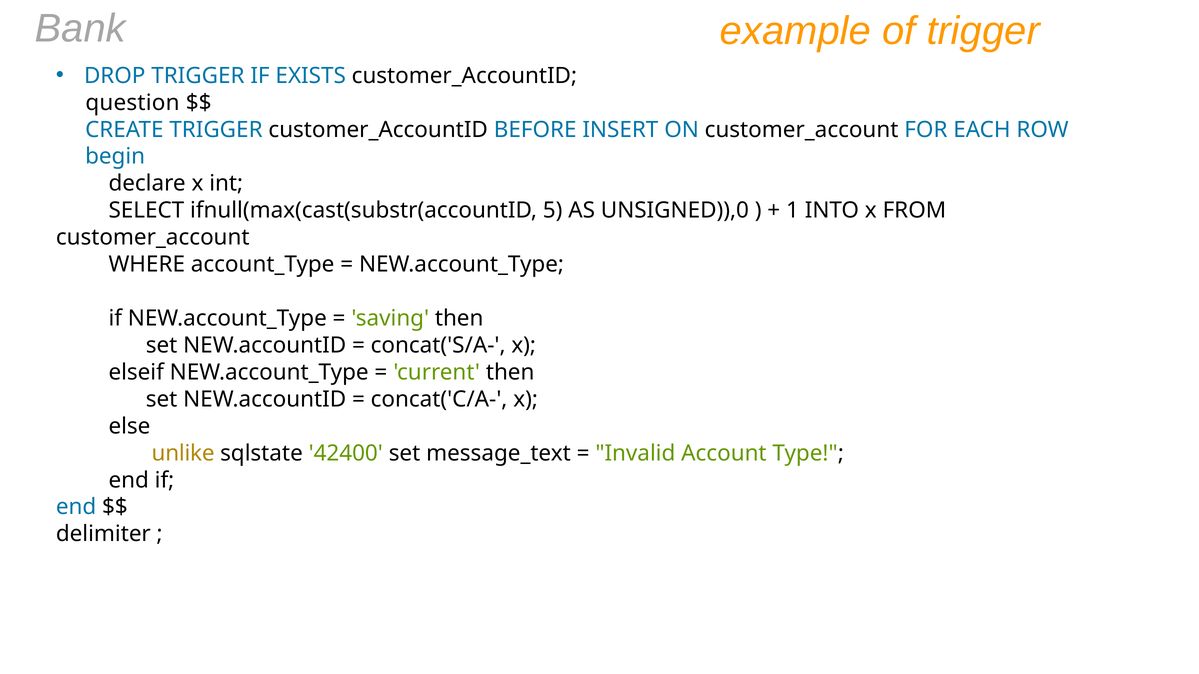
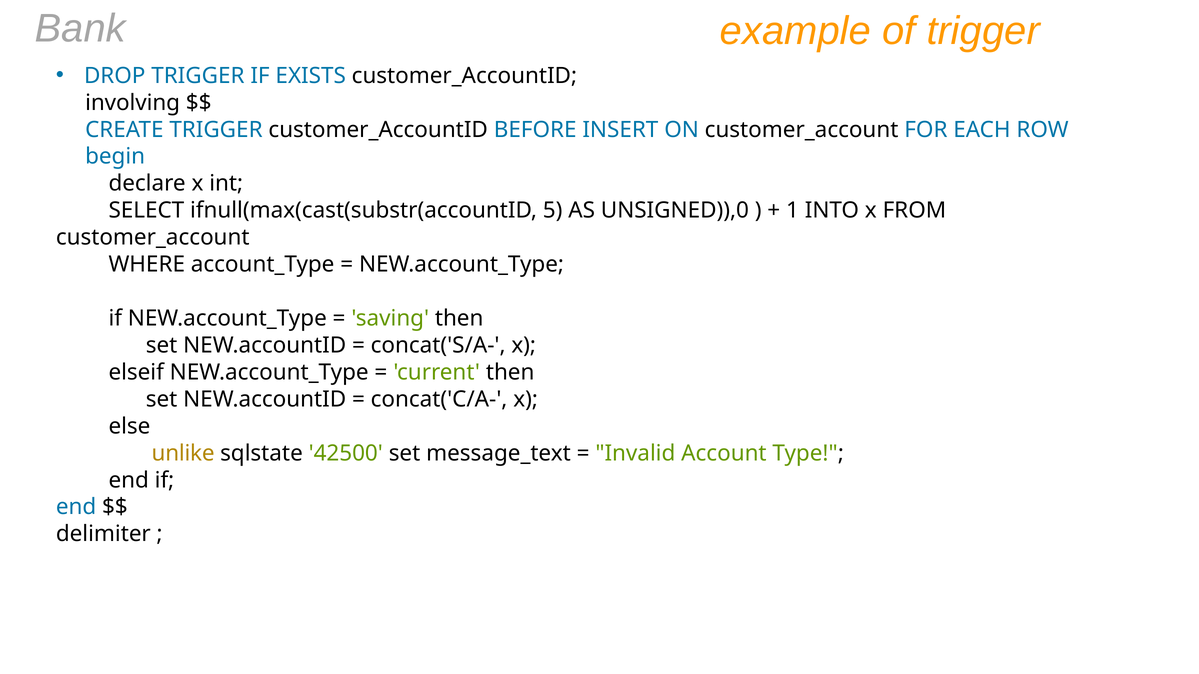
question: question -> involving
42400: 42400 -> 42500
